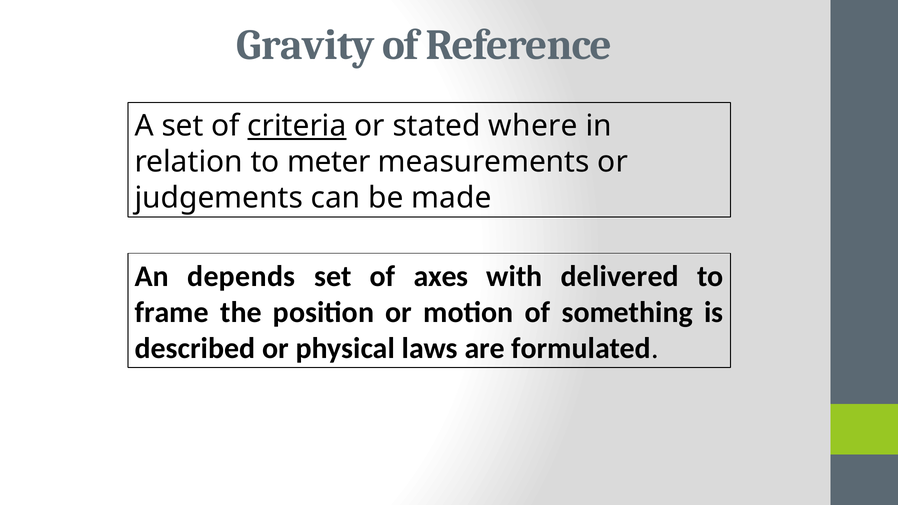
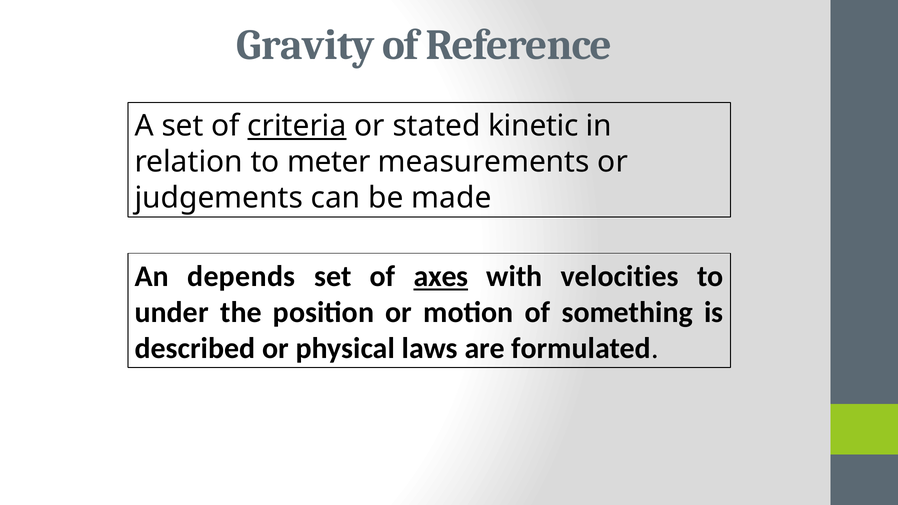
where: where -> kinetic
axes underline: none -> present
delivered: delivered -> velocities
frame: frame -> under
